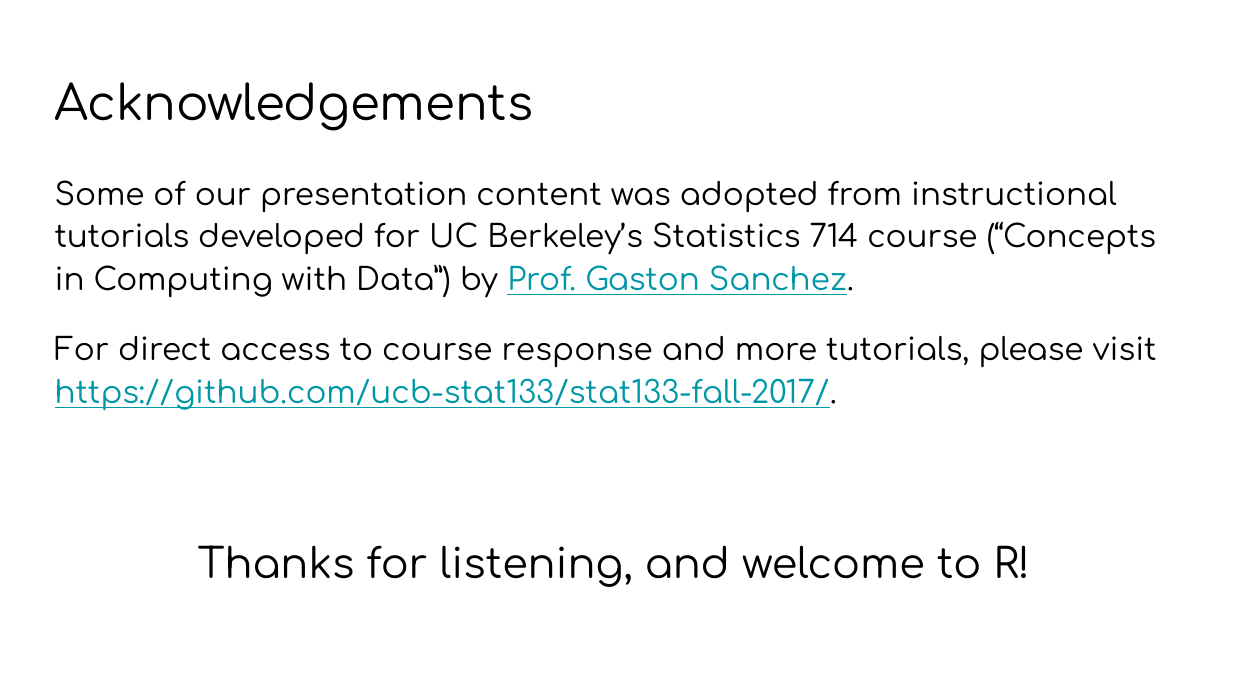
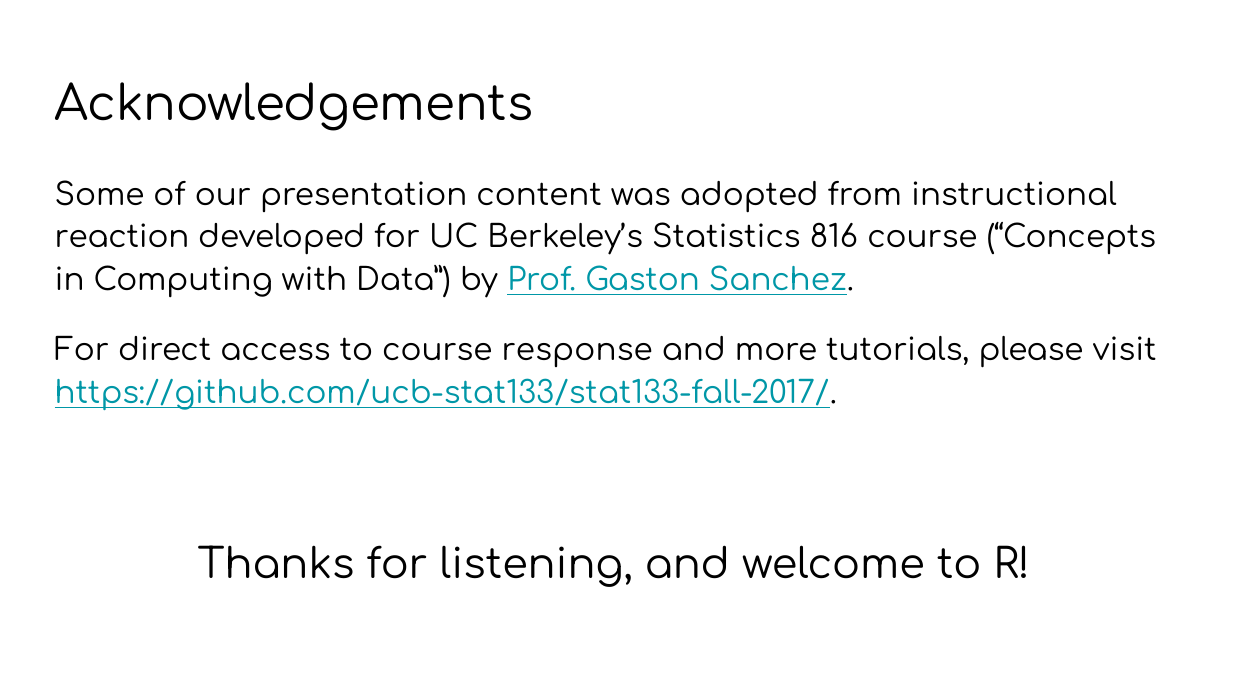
tutorials at (122, 238): tutorials -> reaction
714: 714 -> 816
